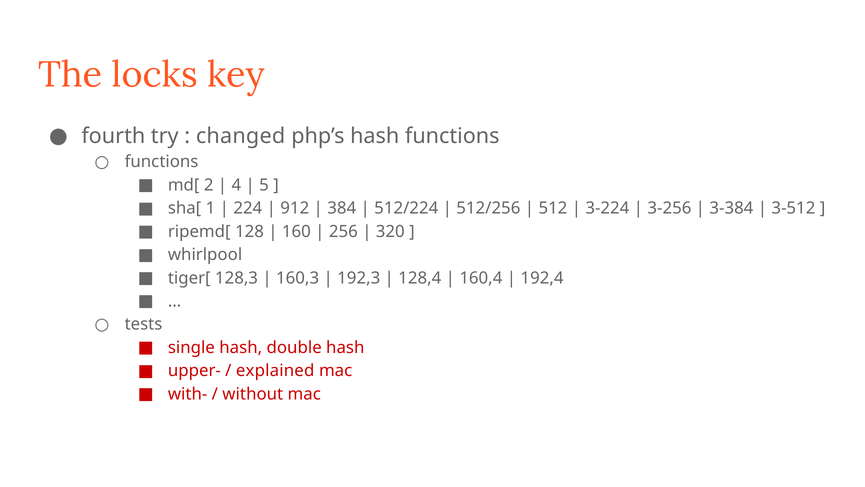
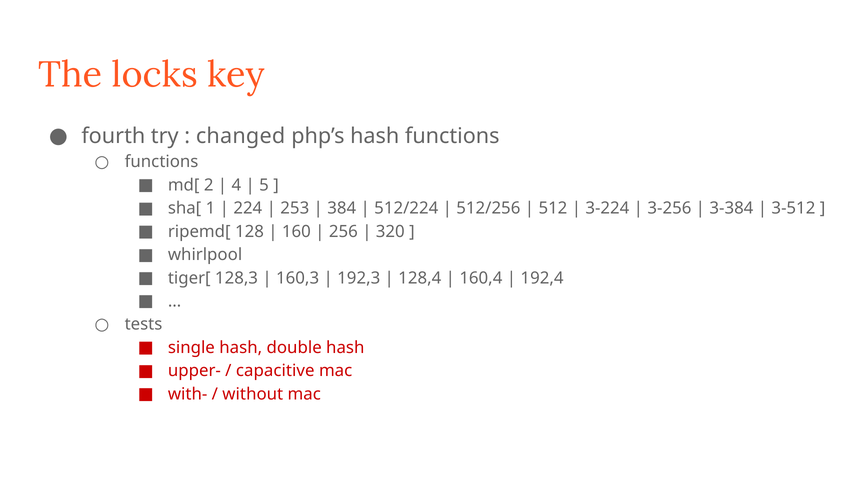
912: 912 -> 253
explained: explained -> capacitive
